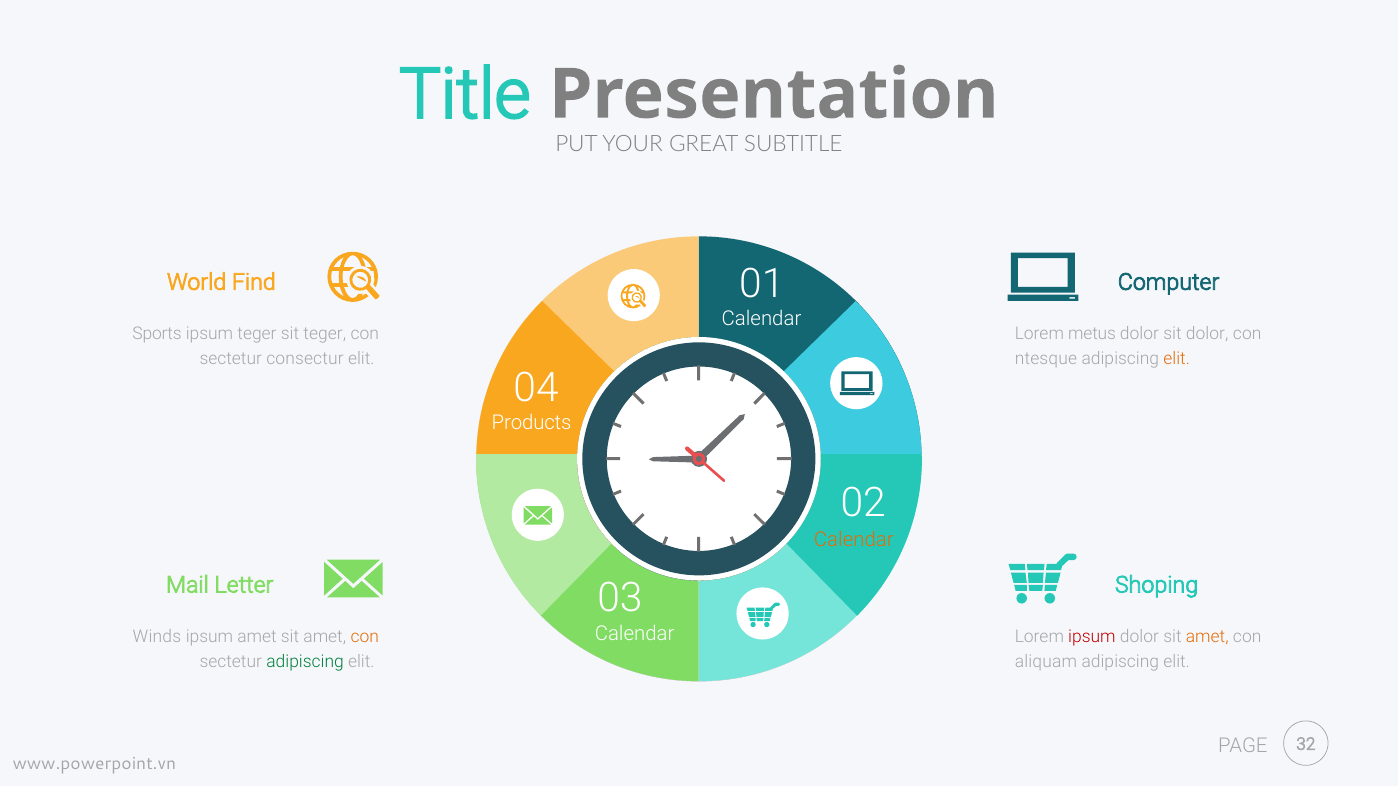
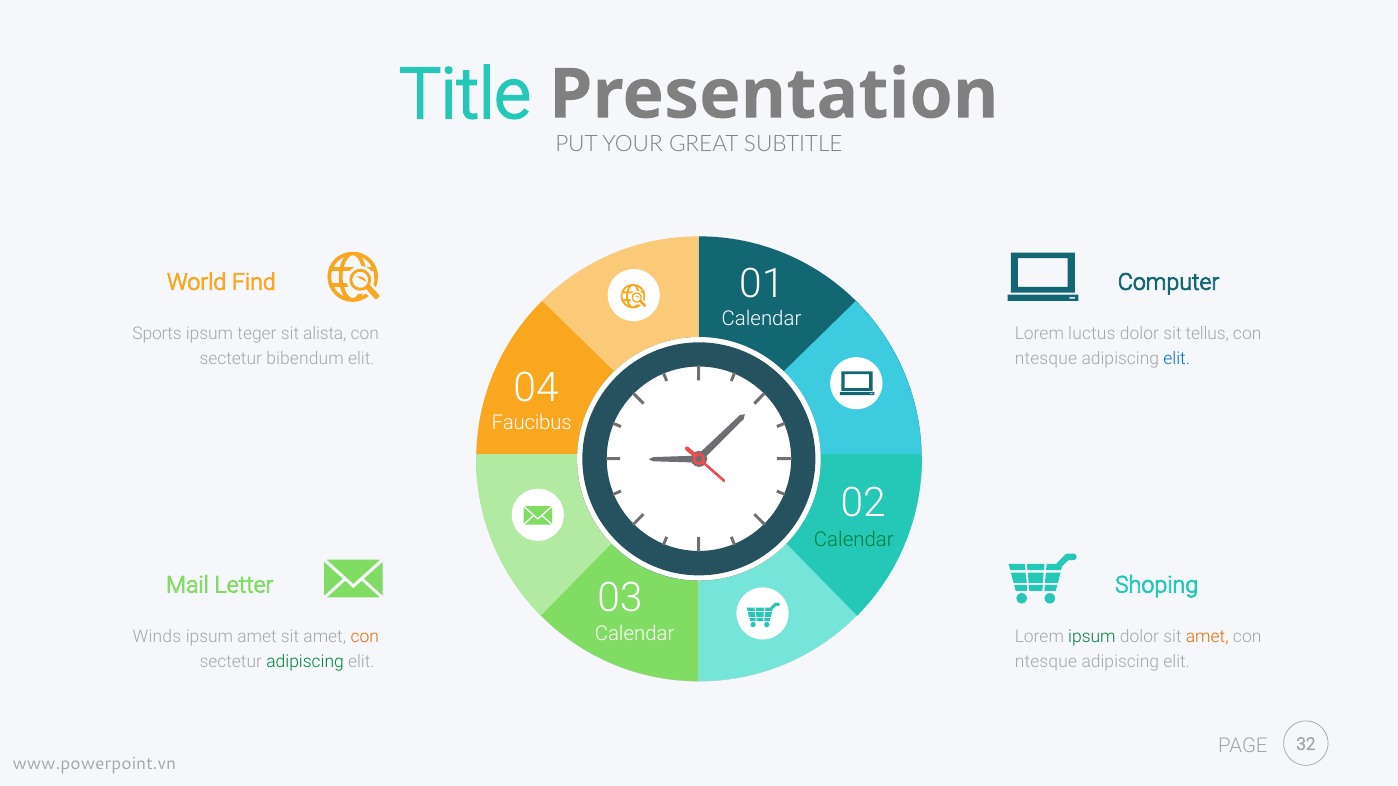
sit teger: teger -> alista
metus: metus -> luctus
sit dolor: dolor -> tellus
consectur: consectur -> bibendum
elit at (1177, 359) colour: orange -> blue
Products: Products -> Faucibus
Calendar at (854, 540) colour: orange -> green
ipsum at (1092, 637) colour: red -> green
aliquam at (1046, 662): aliquam -> ntesque
